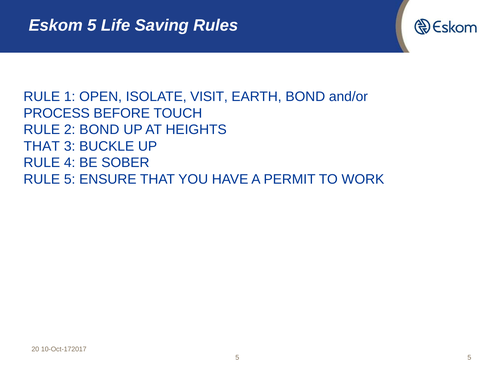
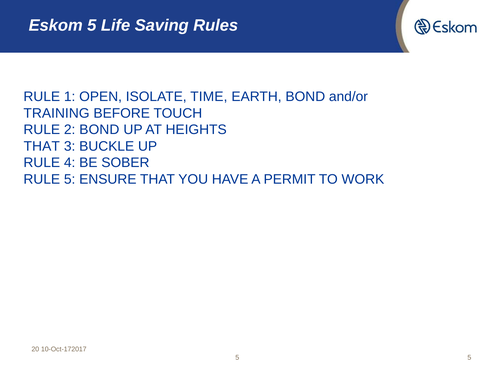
VISIT: VISIT -> TIME
PROCESS: PROCESS -> TRAINING
